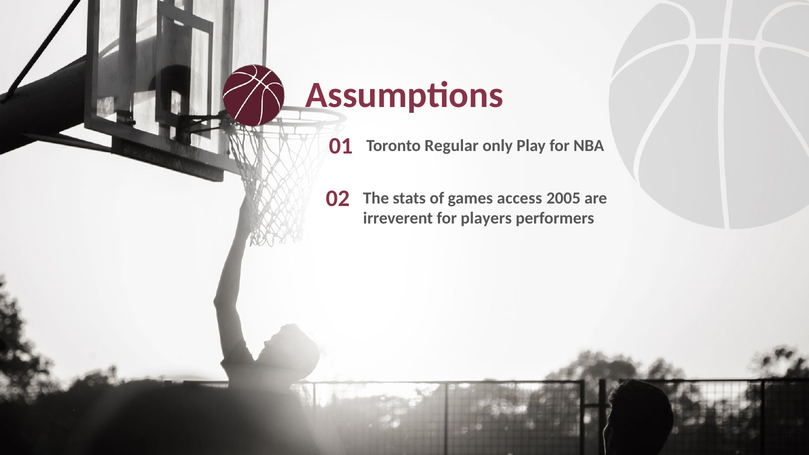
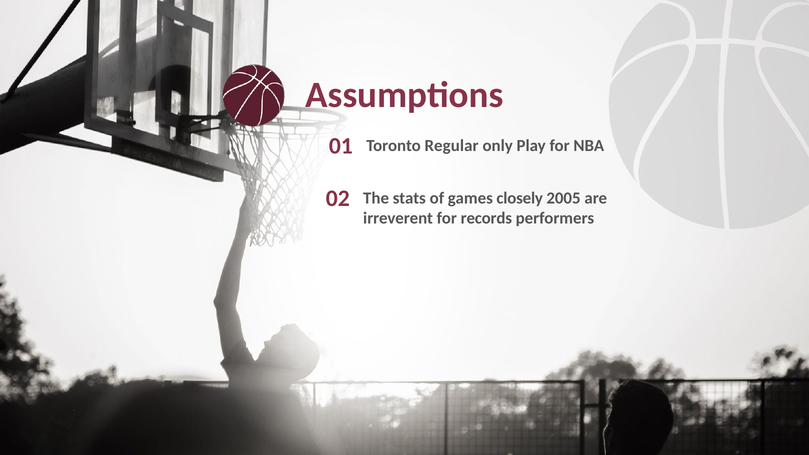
access: access -> closely
players: players -> records
